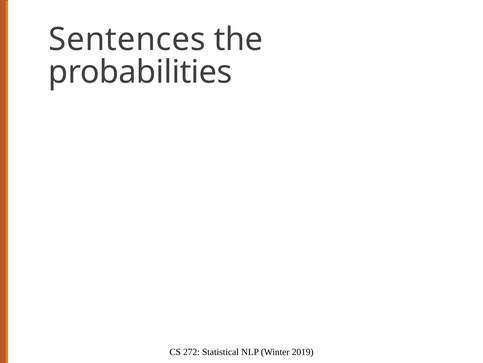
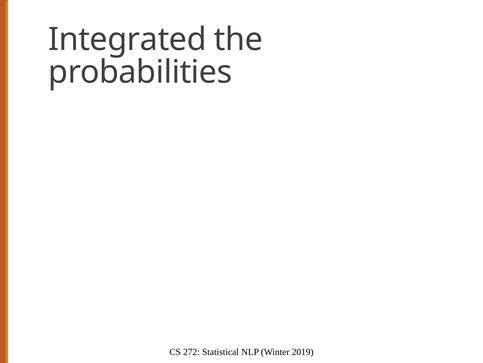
Sentences: Sentences -> Integrated
